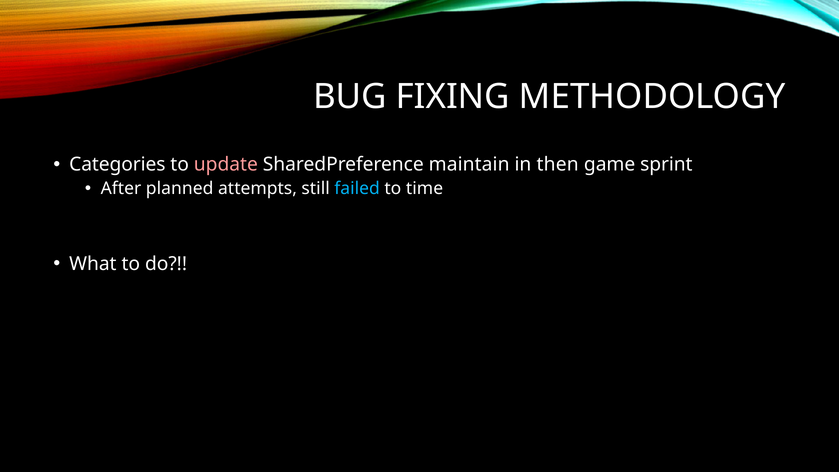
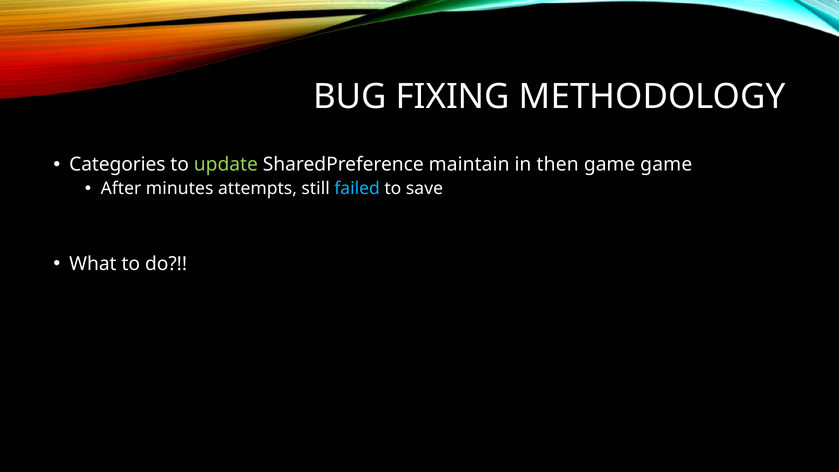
update colour: pink -> light green
game sprint: sprint -> game
planned: planned -> minutes
time: time -> save
